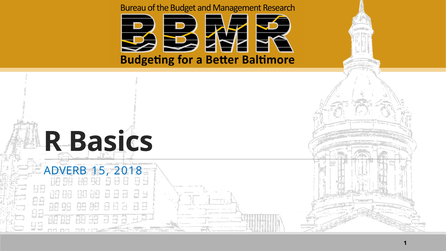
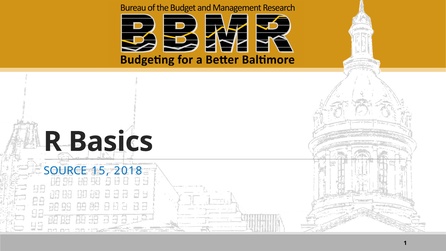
ADVERB: ADVERB -> SOURCE
